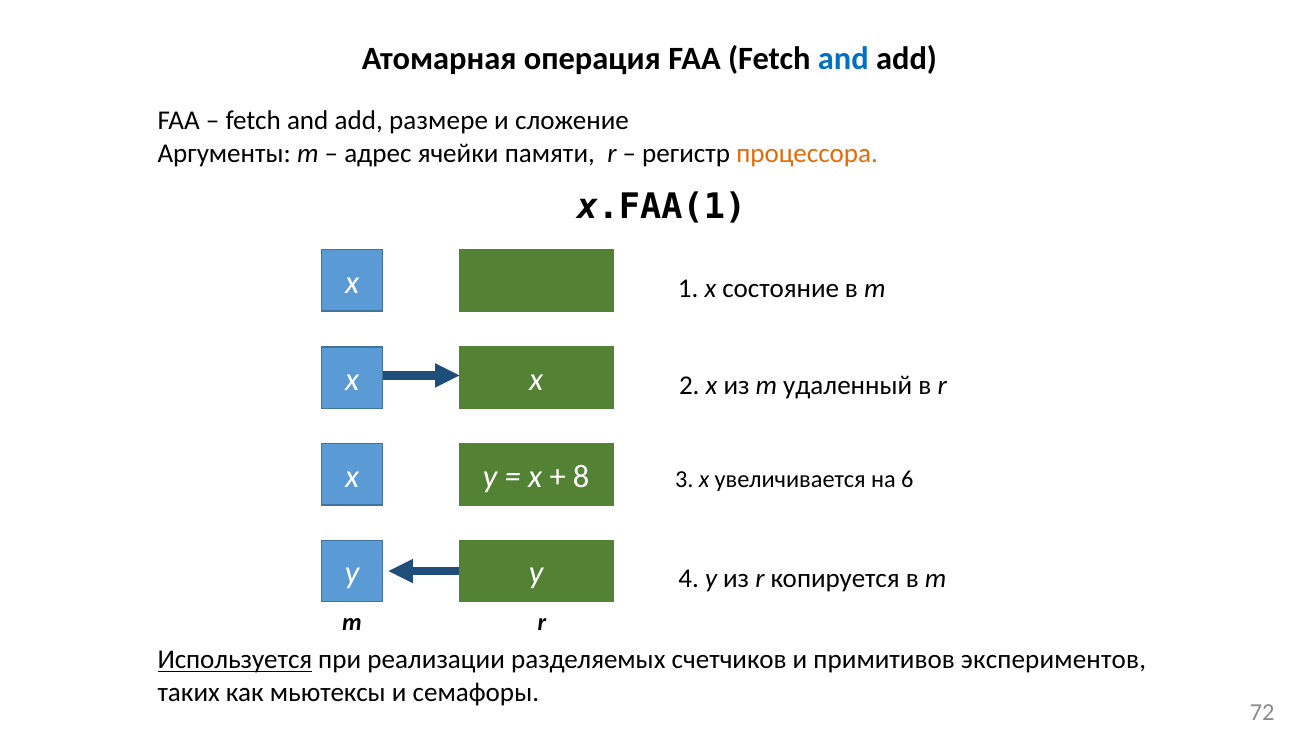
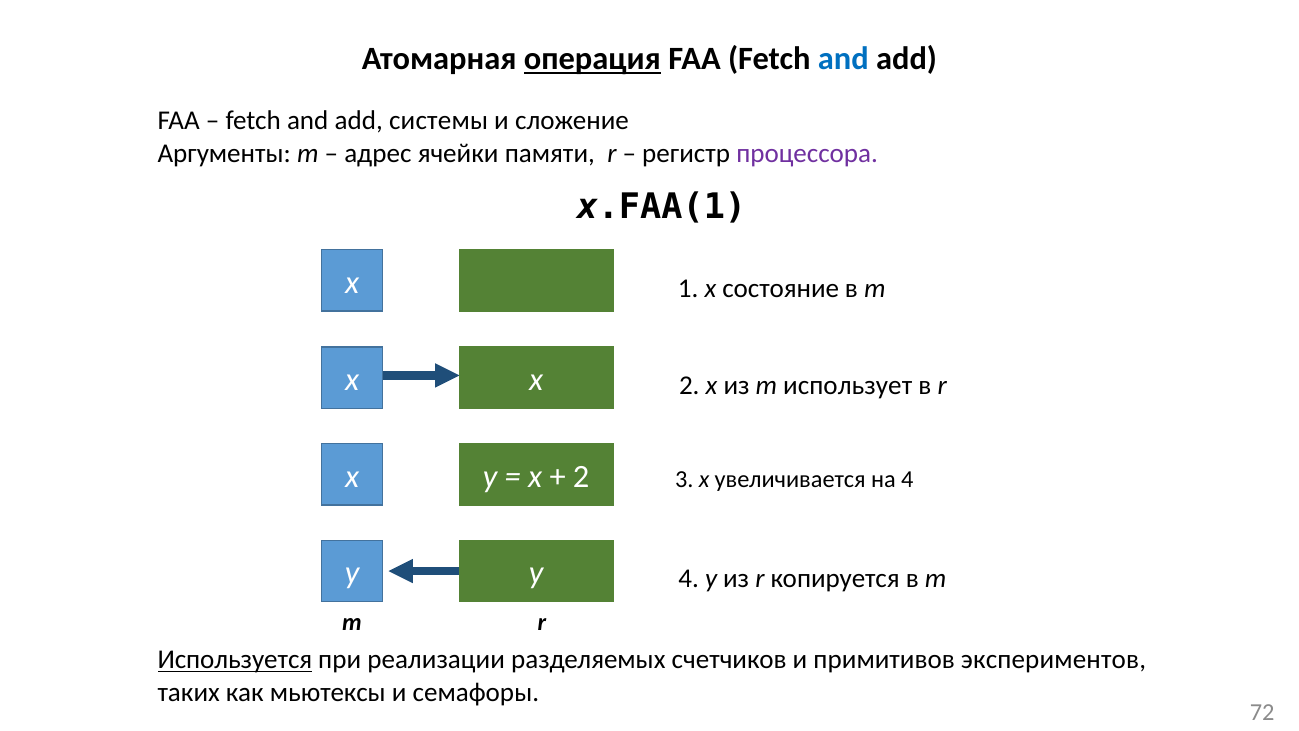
операция underline: none -> present
размере: размере -> системы
процессора colour: orange -> purple
удаленный: удаленный -> использует
8 at (581, 476): 8 -> 2
на 6: 6 -> 4
